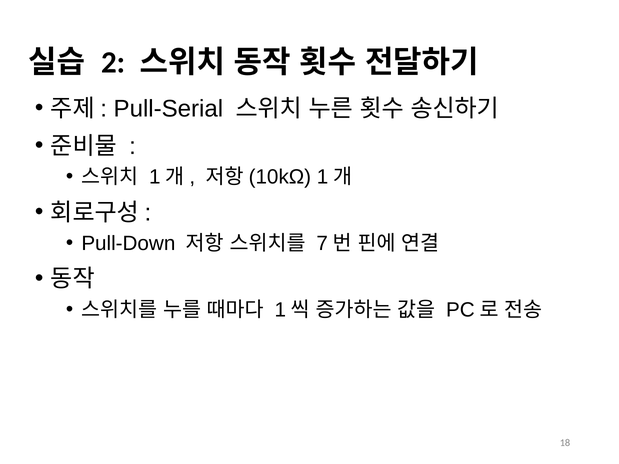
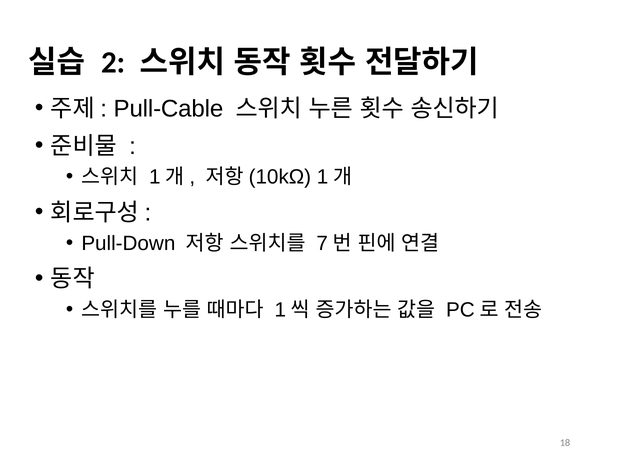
Pull-Serial: Pull-Serial -> Pull-Cable
